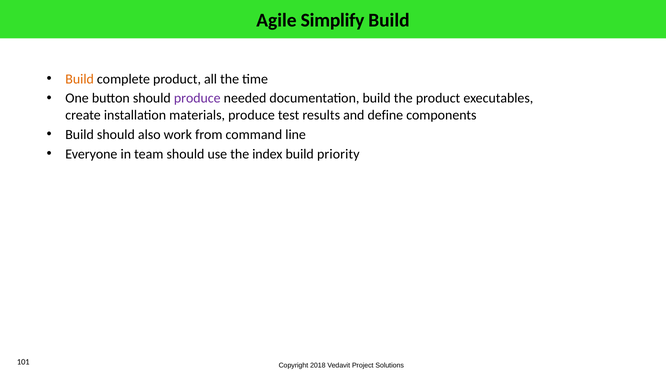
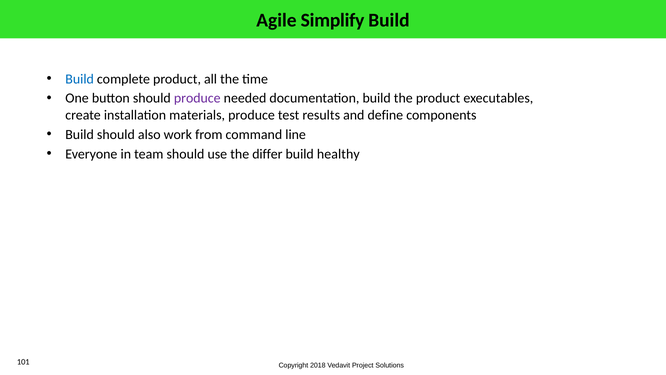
Build at (80, 79) colour: orange -> blue
index: index -> differ
priority: priority -> healthy
